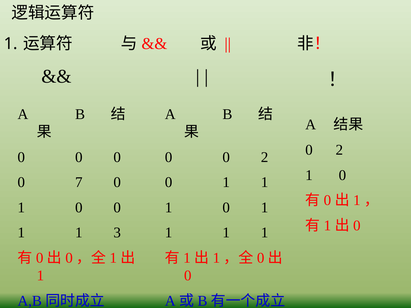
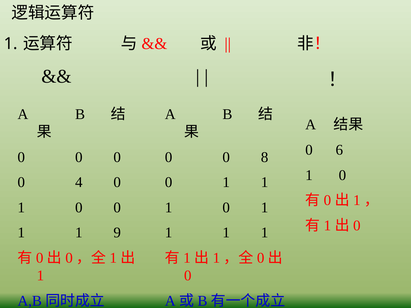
2 at (339, 150): 2 -> 6
0 0 2: 2 -> 8
7: 7 -> 4
3: 3 -> 9
